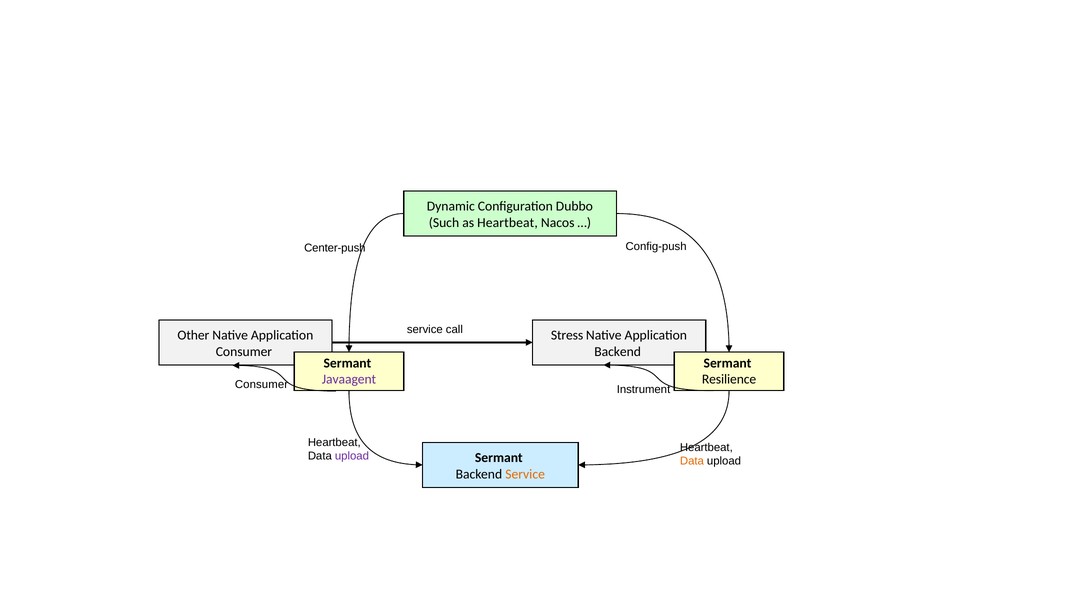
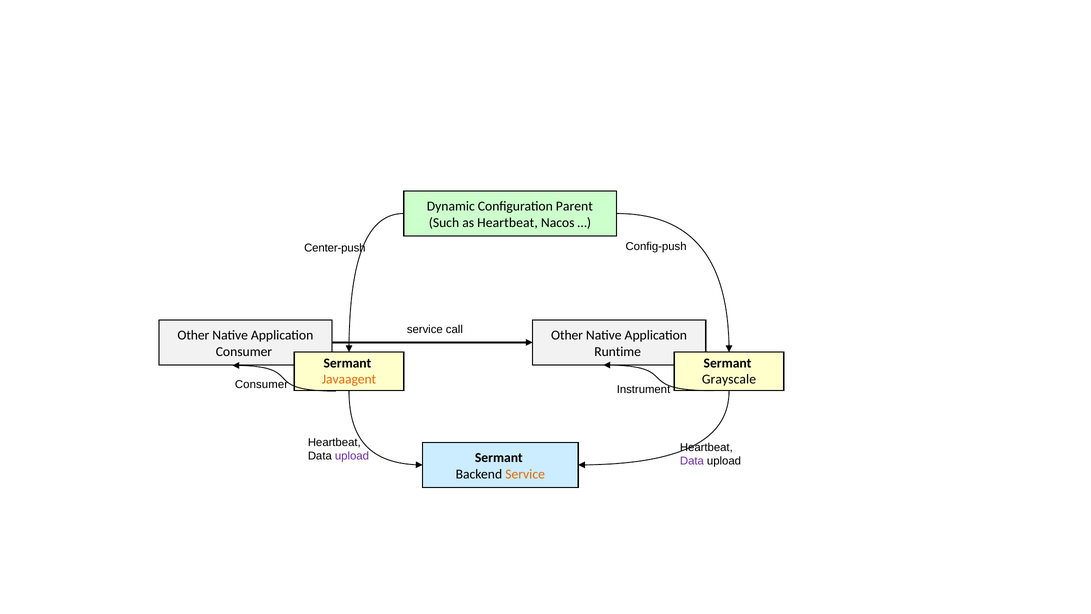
Dubbo: Dubbo -> Parent
Stress at (567, 335): Stress -> Other
Backend at (618, 351): Backend -> Runtime
Javaagent colour: purple -> orange
Resilience: Resilience -> Grayscale
Data at (692, 461) colour: orange -> purple
